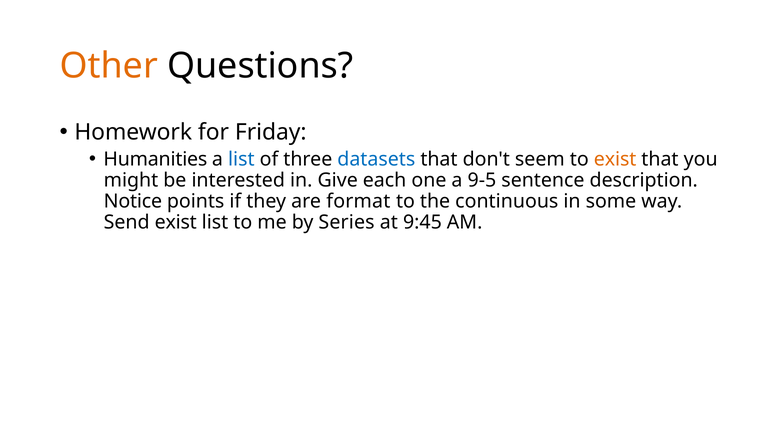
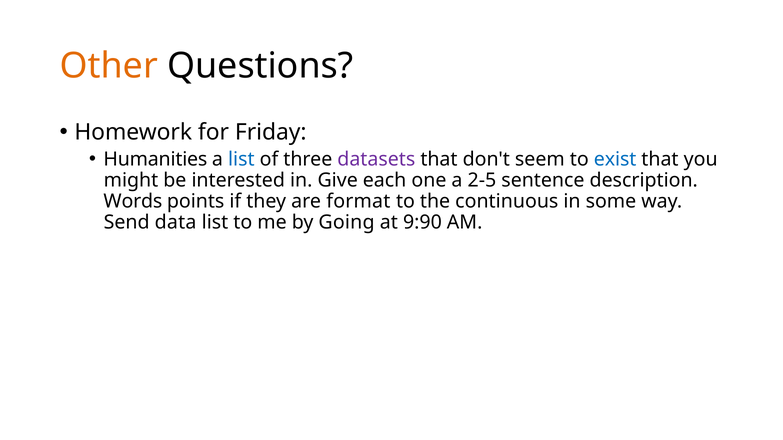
datasets colour: blue -> purple
exist at (615, 159) colour: orange -> blue
9-5: 9-5 -> 2-5
Notice: Notice -> Words
Send exist: exist -> data
Series: Series -> Going
9:45: 9:45 -> 9:90
